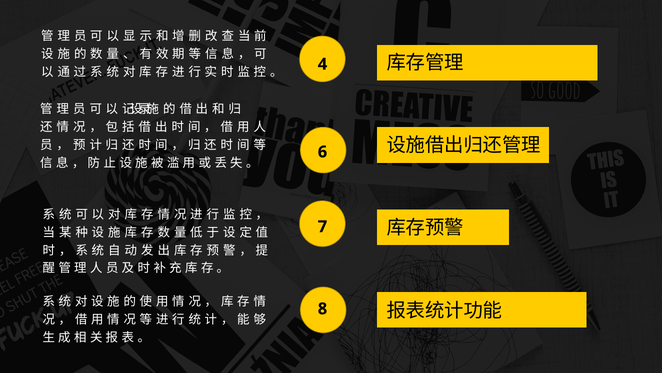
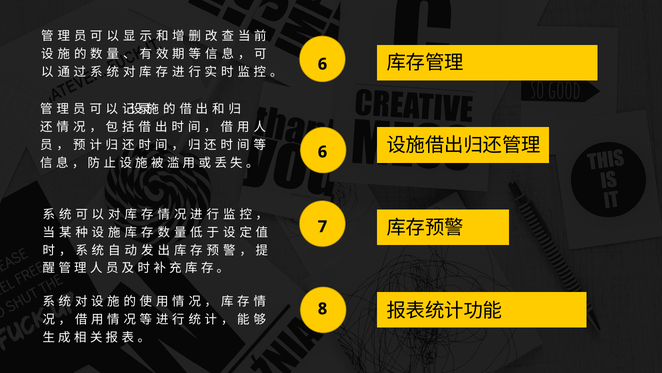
4 at (322, 64): 4 -> 6
